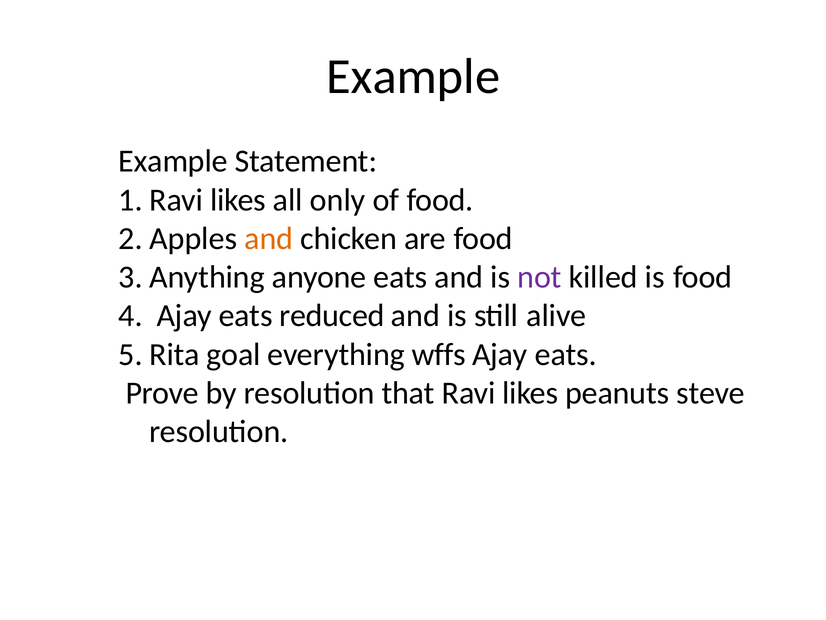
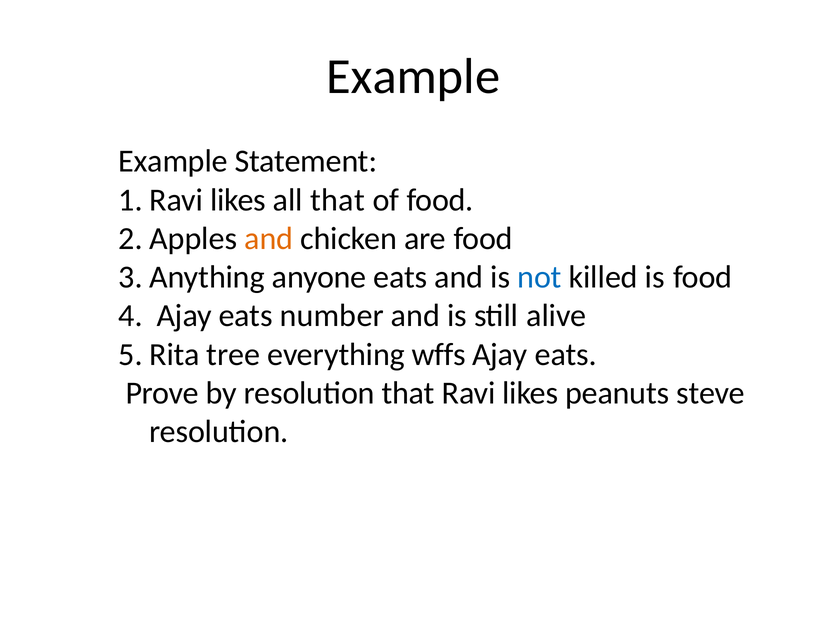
all only: only -> that
not colour: purple -> blue
reduced: reduced -> number
goal: goal -> tree
